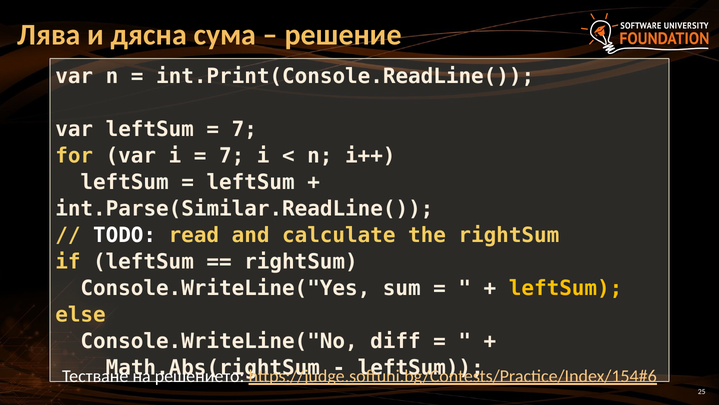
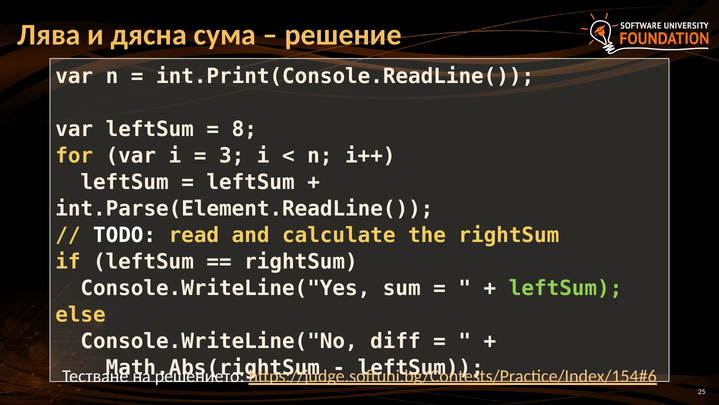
7 at (244, 129): 7 -> 8
7 at (232, 156): 7 -> 3
int.Parse(Similar.ReadLine(: int.Parse(Similar.ReadLine( -> int.Parse(Element.ReadLine(
leftSum at (566, 288) colour: yellow -> light green
